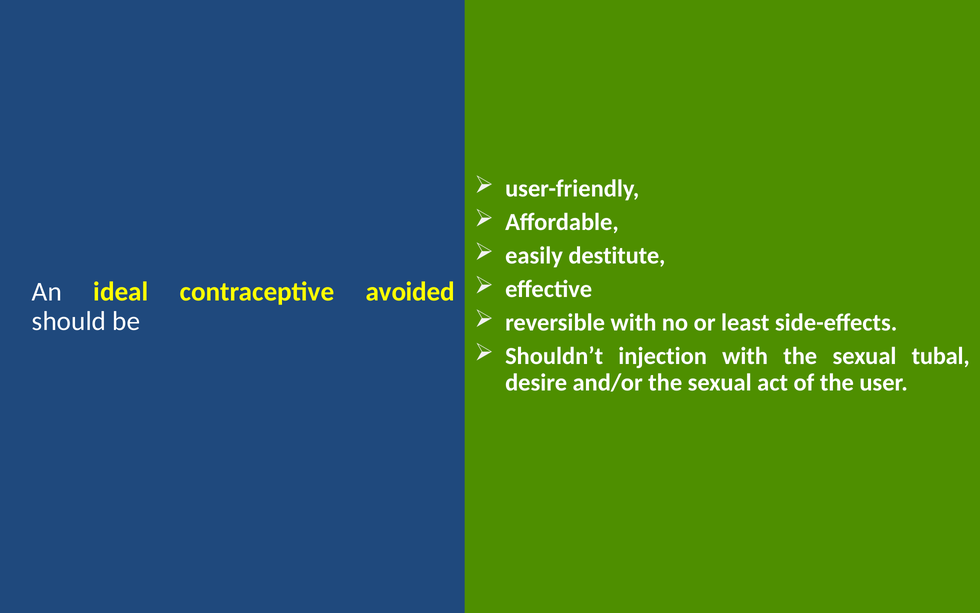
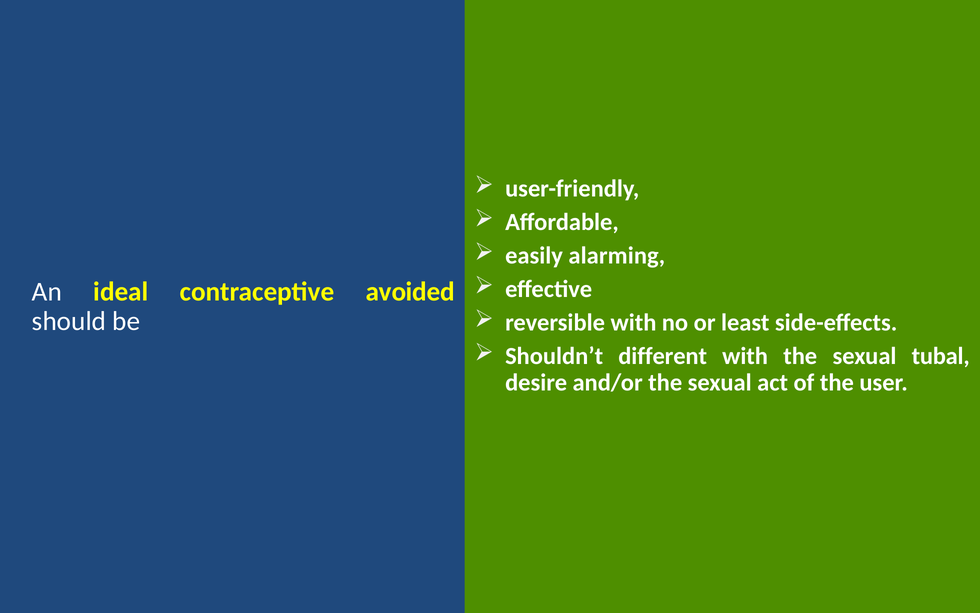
destitute: destitute -> alarming
injection: injection -> different
